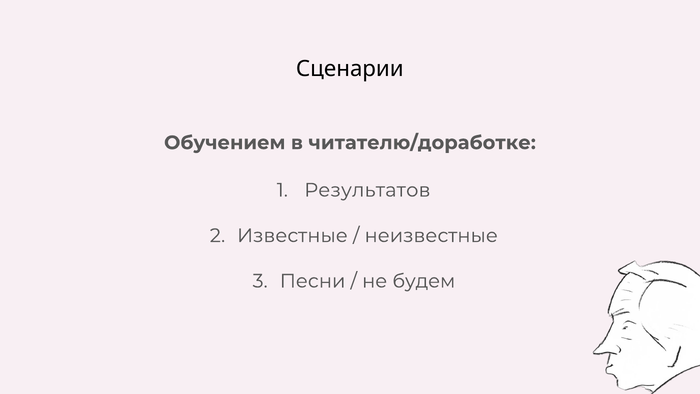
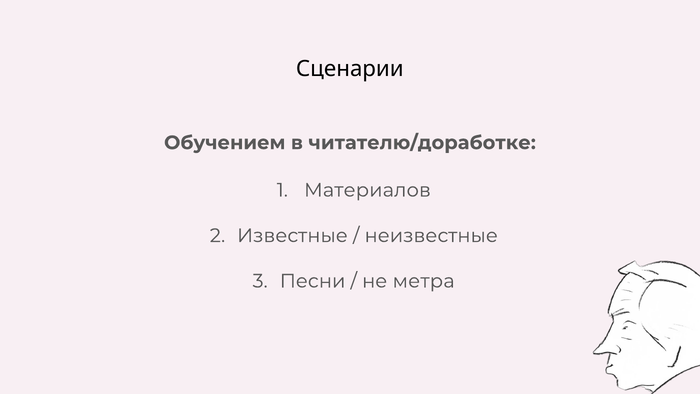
Результатов: Результатов -> Материалов
будем: будем -> метра
